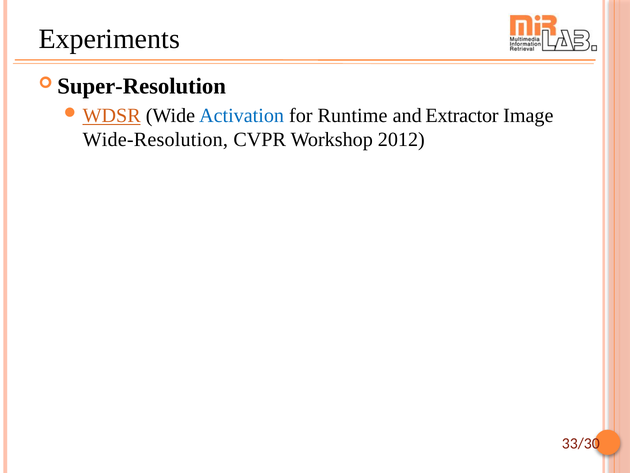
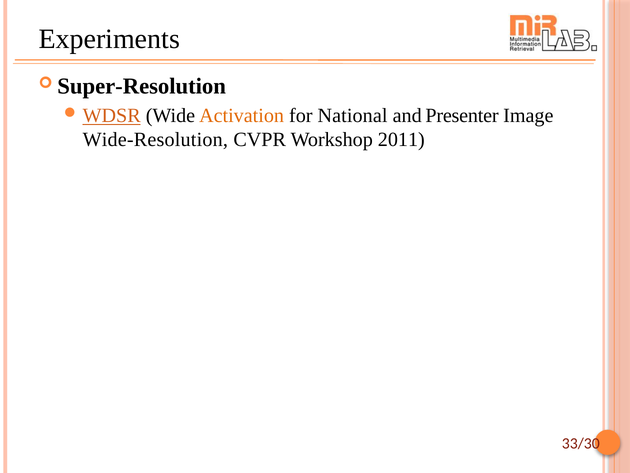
Activation colour: blue -> orange
Runtime: Runtime -> National
Extractor: Extractor -> Presenter
2012: 2012 -> 2011
